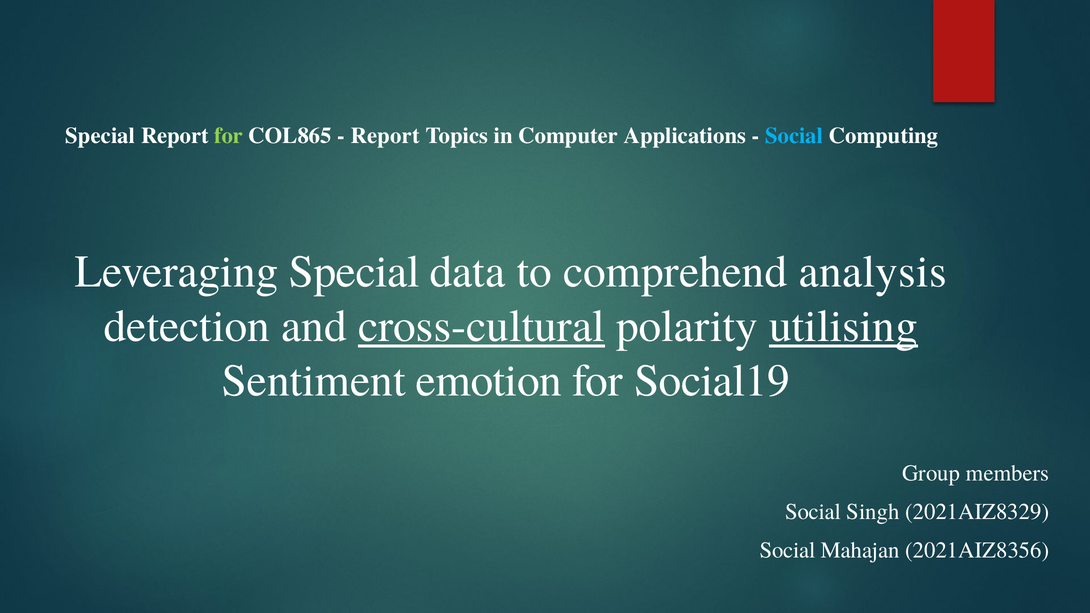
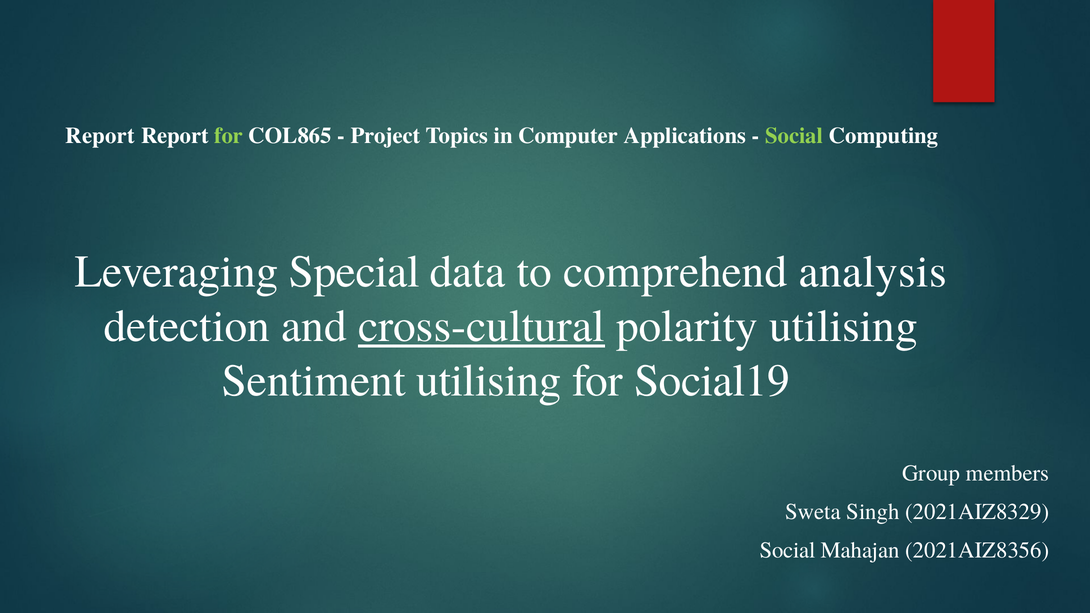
Special at (100, 136): Special -> Report
Report at (385, 136): Report -> Project
Social at (794, 136) colour: light blue -> light green
utilising at (844, 327) underline: present -> none
Sentiment emotion: emotion -> utilising
Social at (813, 512): Social -> Sweta
